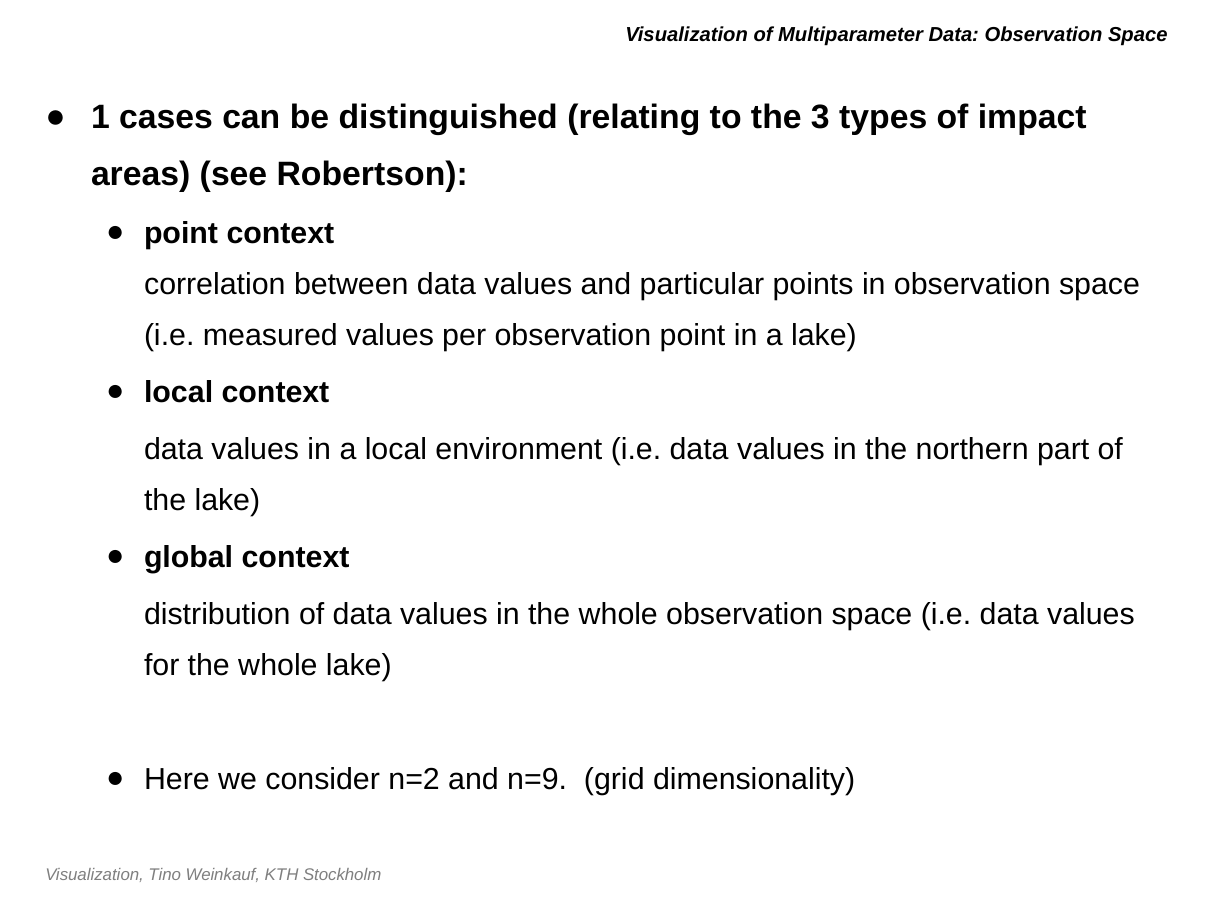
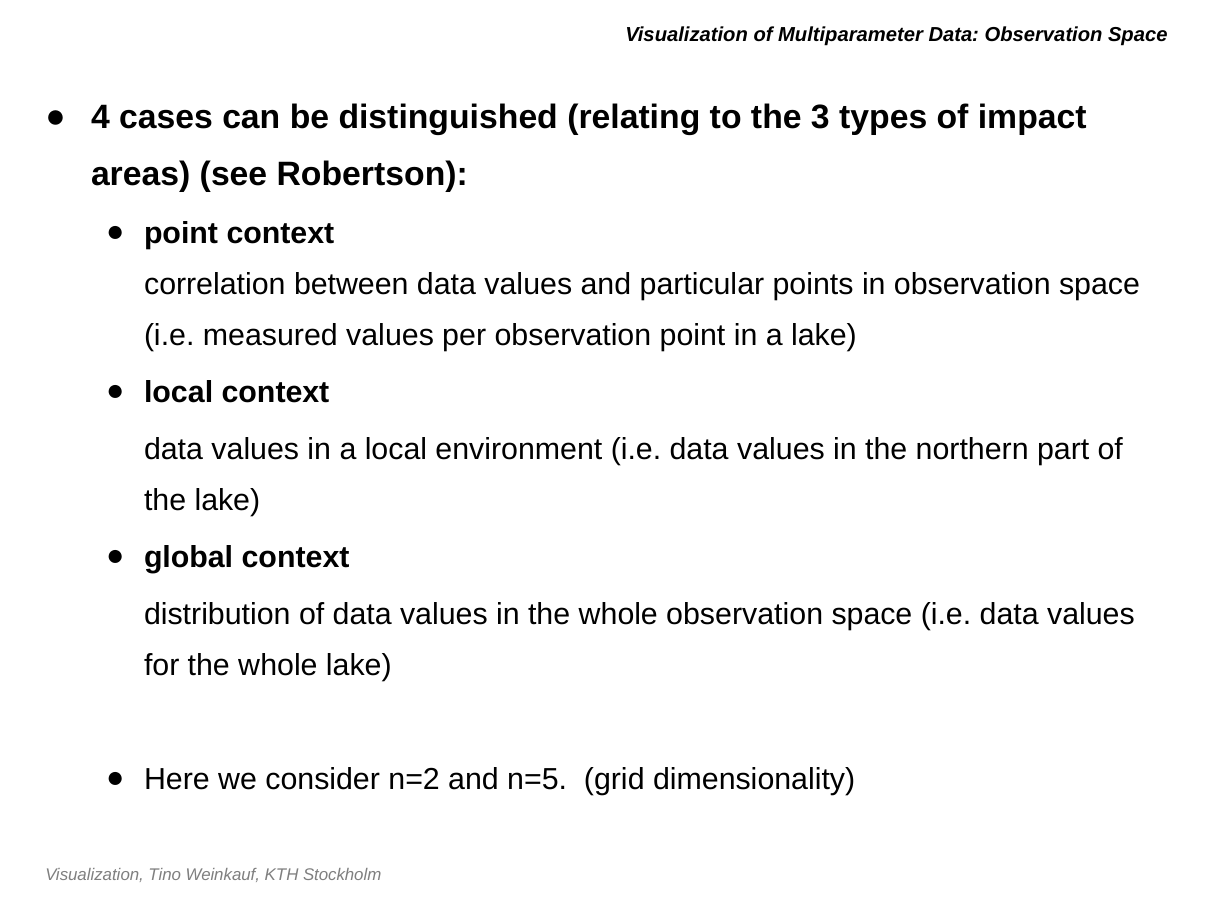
1: 1 -> 4
n=9: n=9 -> n=5
